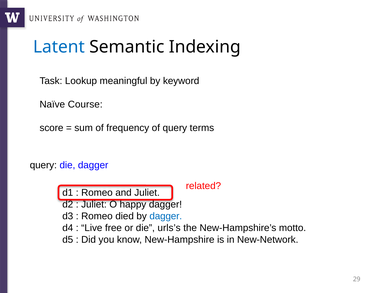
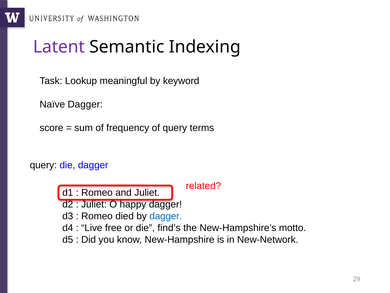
Latent colour: blue -> purple
Naïve Course: Course -> Dagger
urls’s: urls’s -> find’s
